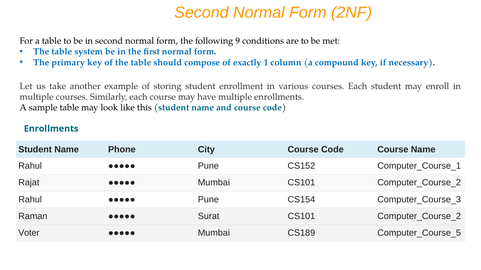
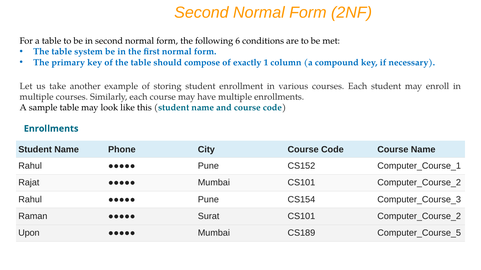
9: 9 -> 6
Voter: Voter -> Upon
